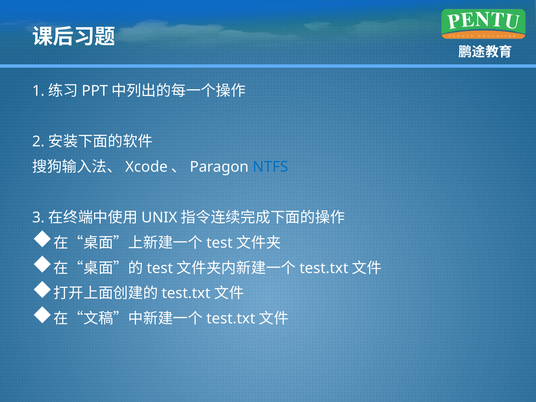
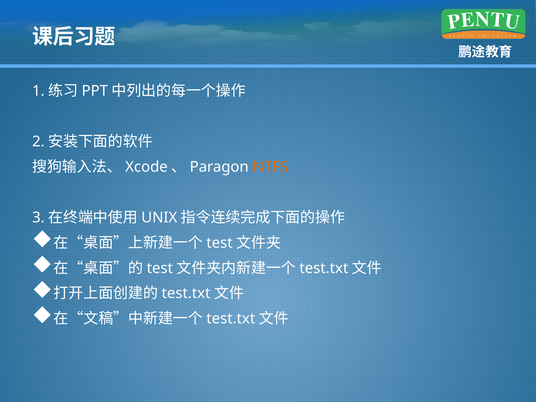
NTFS colour: blue -> orange
